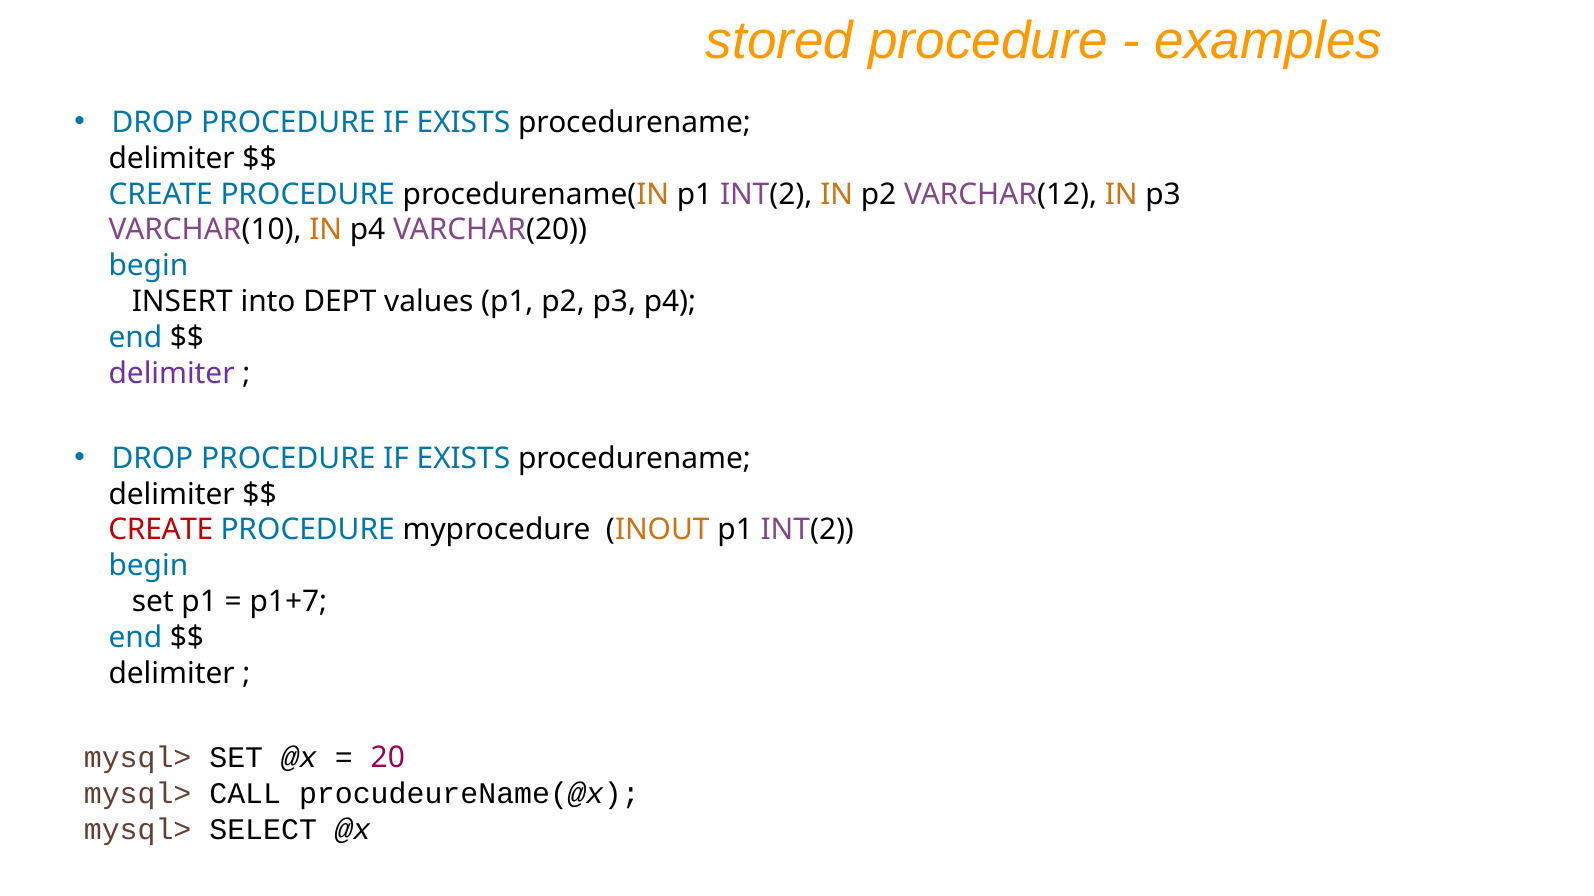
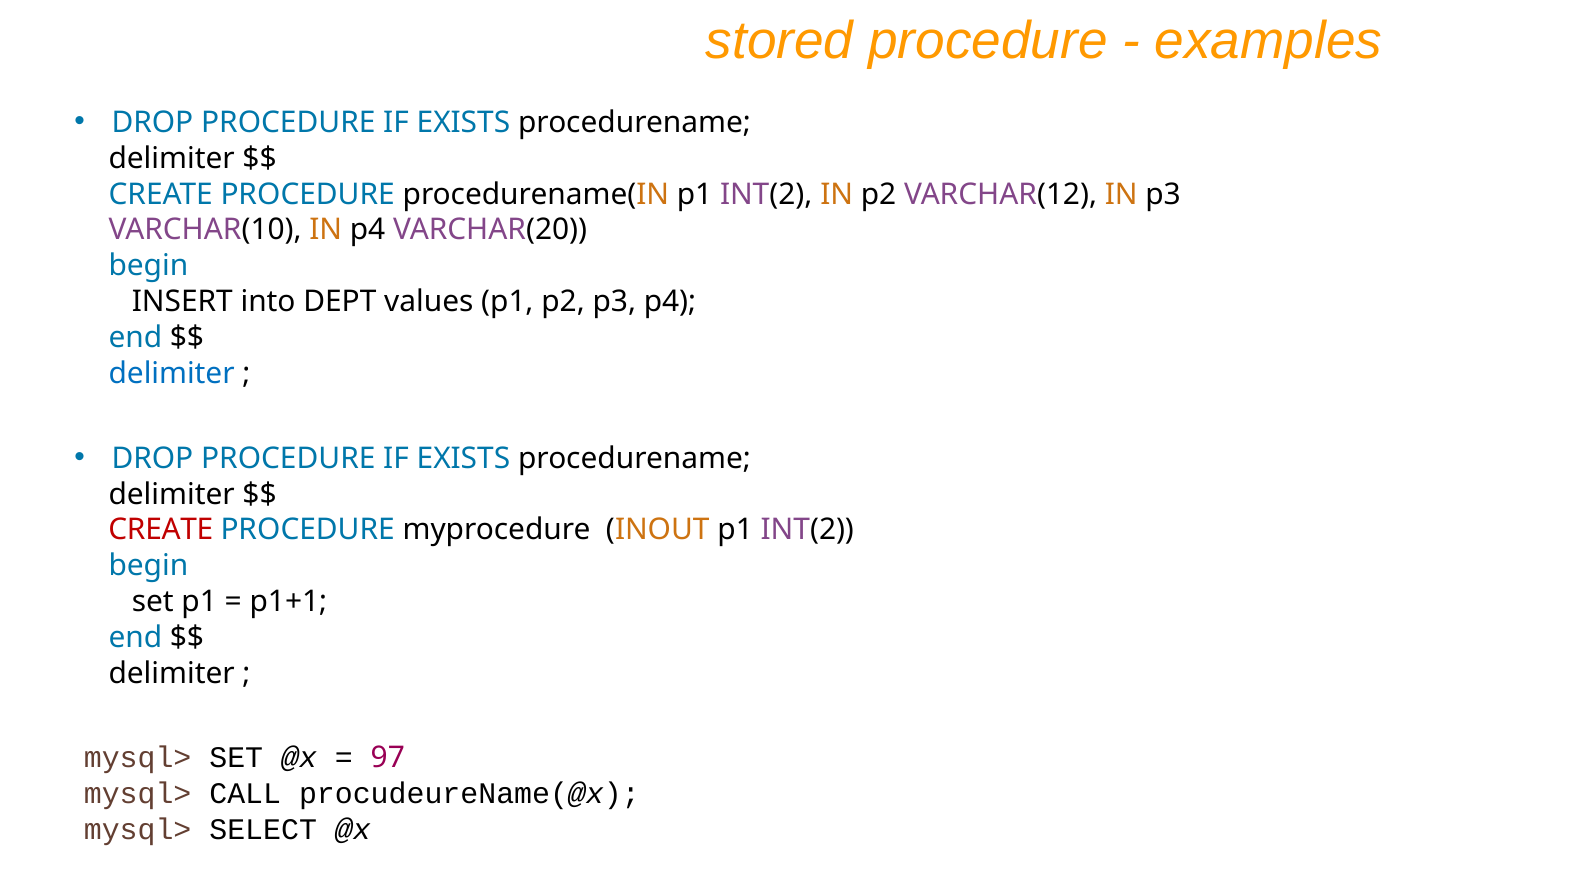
delimiter at (172, 374) colour: purple -> blue
p1+7: p1+7 -> p1+1
20: 20 -> 97
